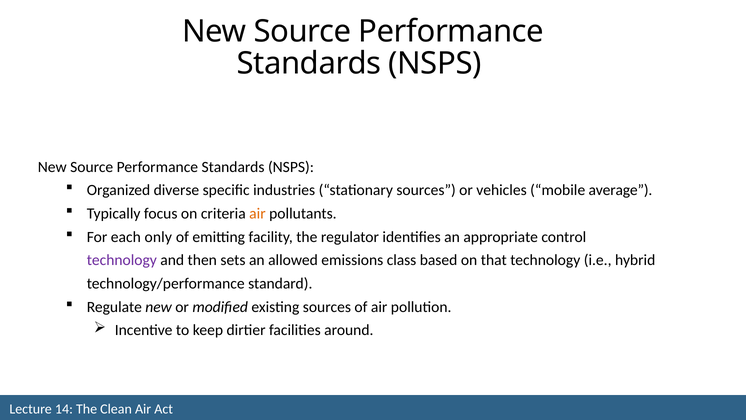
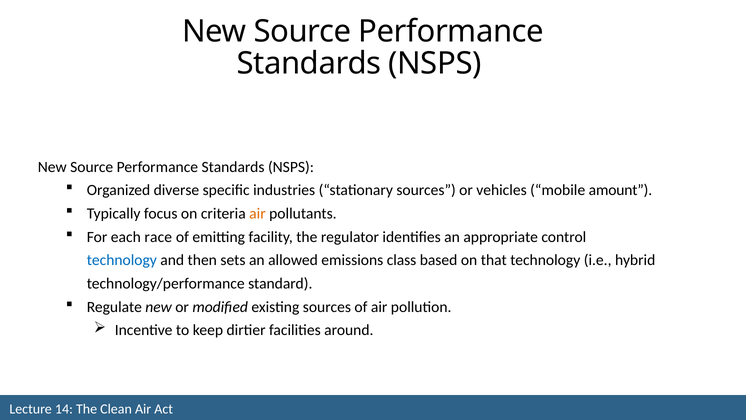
average: average -> amount
only: only -> race
technology at (122, 260) colour: purple -> blue
